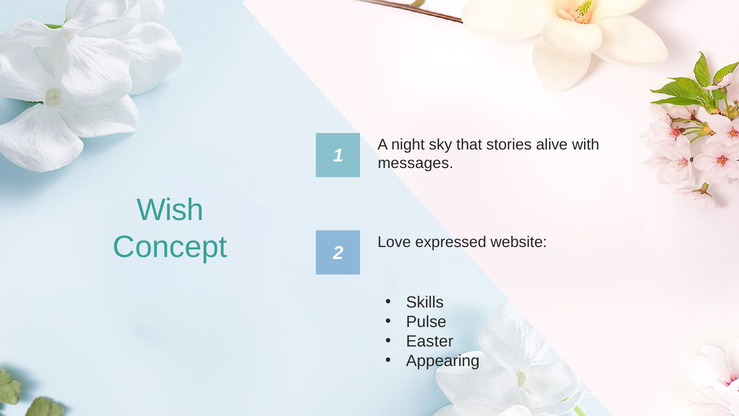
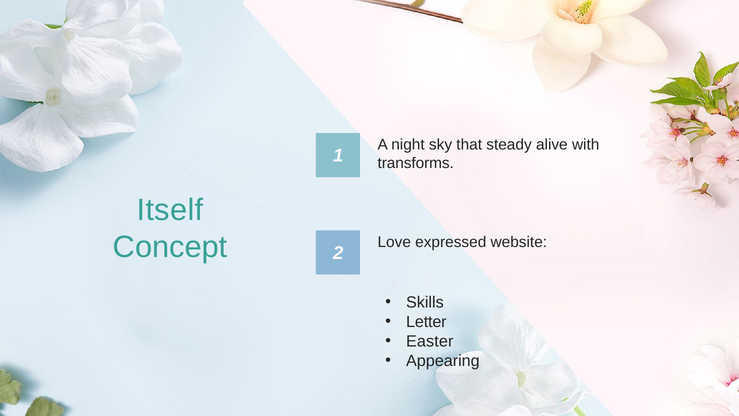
stories: stories -> steady
messages: messages -> transforms
Wish: Wish -> Itself
Pulse: Pulse -> Letter
